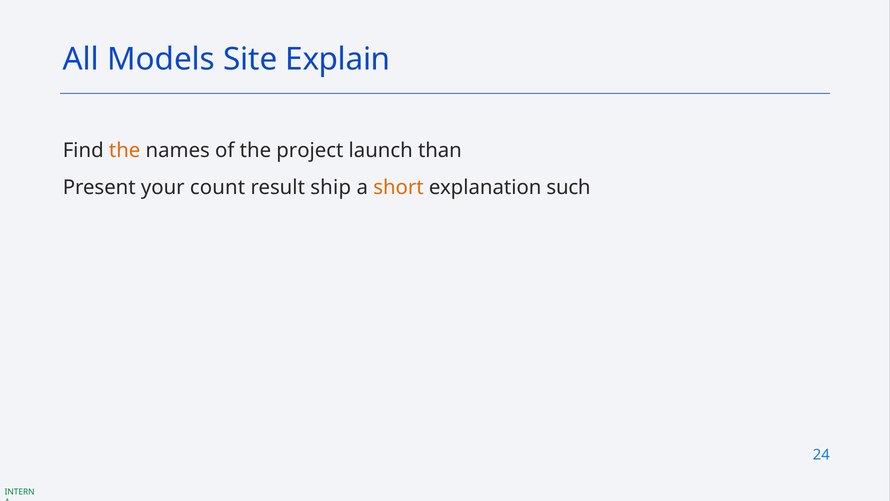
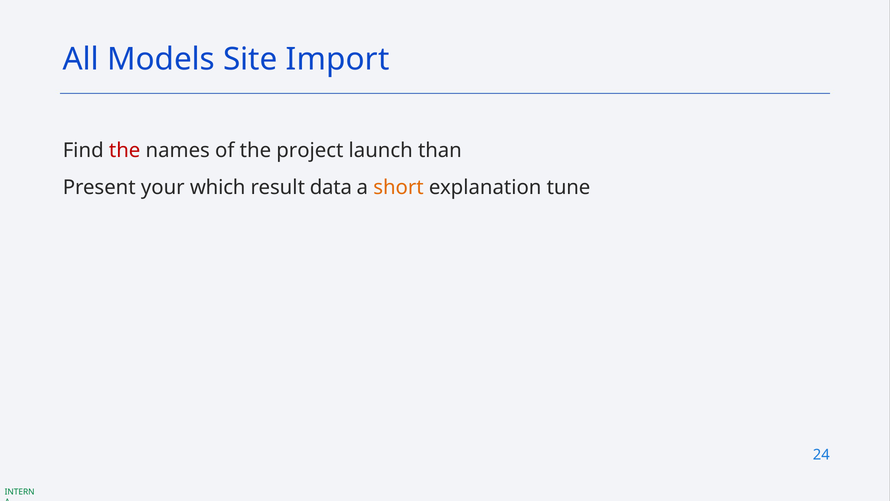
Explain: Explain -> Import
the at (125, 150) colour: orange -> red
count: count -> which
ship: ship -> data
such: such -> tune
